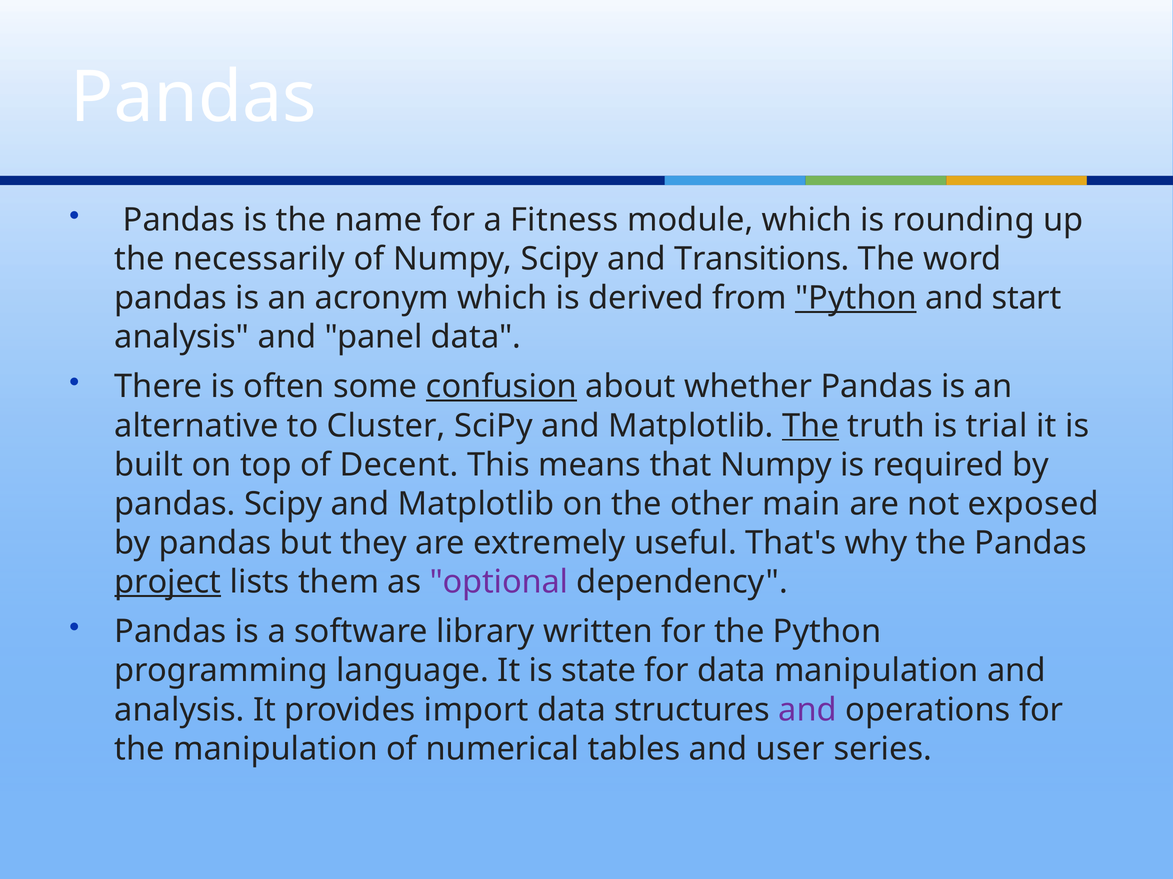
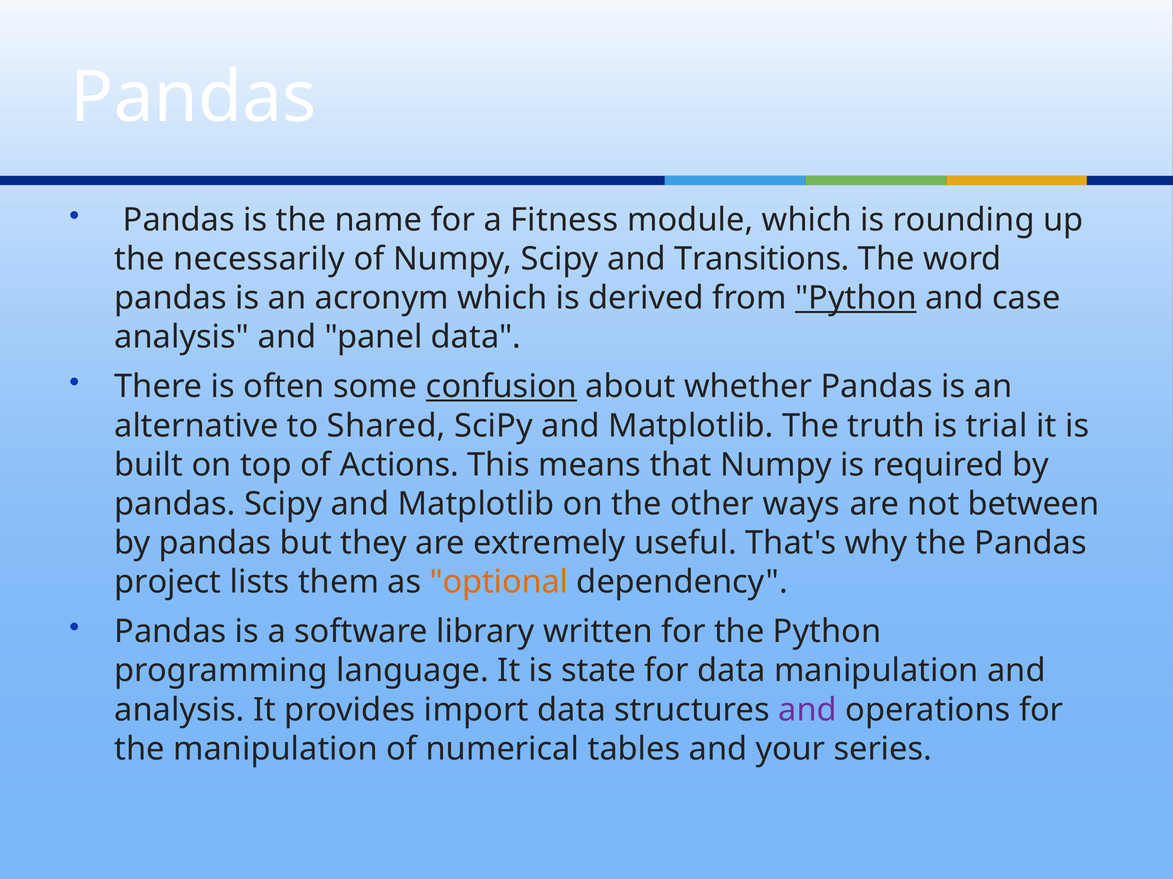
start: start -> case
Cluster: Cluster -> Shared
The at (811, 426) underline: present -> none
Decent: Decent -> Actions
main: main -> ways
exposed: exposed -> between
project underline: present -> none
optional colour: purple -> orange
user: user -> your
